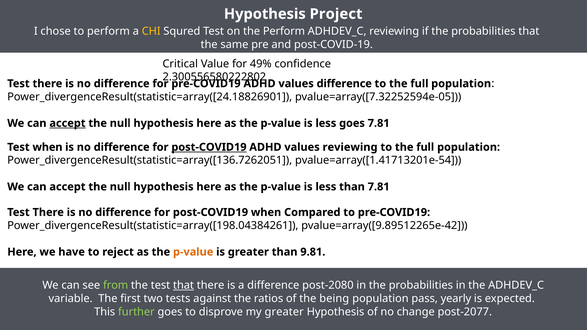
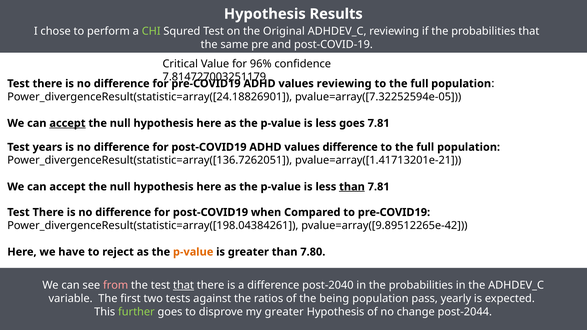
Project: Project -> Results
CHI colour: yellow -> light green
the Perform: Perform -> Original
49%: 49% -> 96%
2.300556580222802: 2.300556580222802 -> 7.814727003251179
values difference: difference -> reviewing
Test when: when -> years
post-COVID19 at (209, 147) underline: present -> none
values reviewing: reviewing -> difference
pvalue=array([1.41713201e-54: pvalue=array([1.41713201e-54 -> pvalue=array([1.41713201e-21
than at (352, 187) underline: none -> present
9.81: 9.81 -> 7.80
from colour: light green -> pink
post-2080: post-2080 -> post-2040
post-2077: post-2077 -> post-2044
